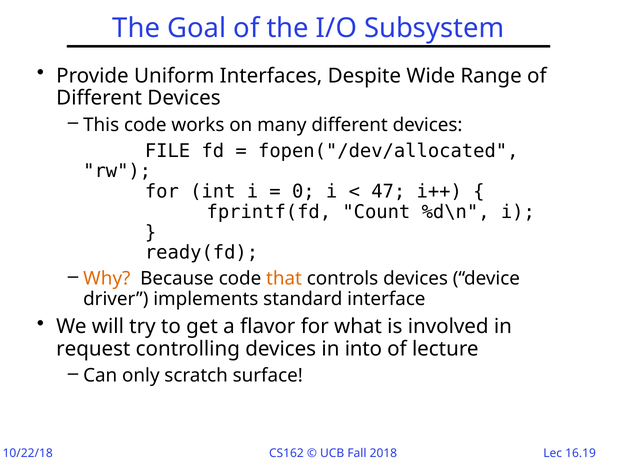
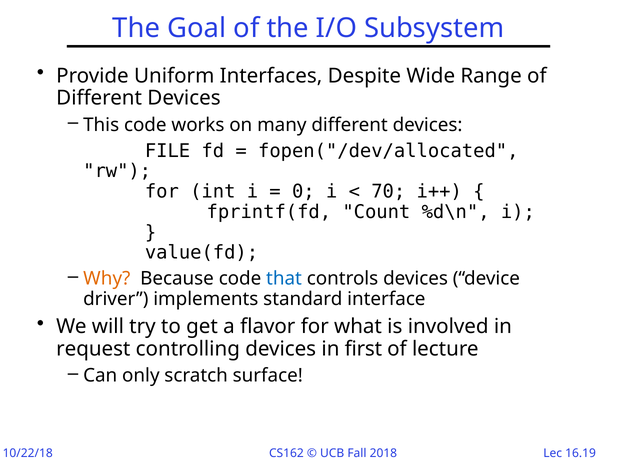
47: 47 -> 70
ready(fd: ready(fd -> value(fd
that colour: orange -> blue
into: into -> first
